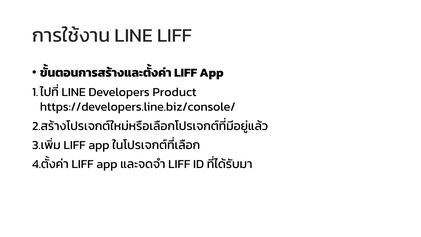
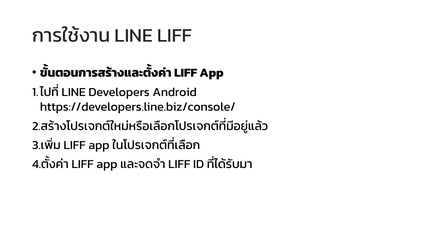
Product: Product -> Android
